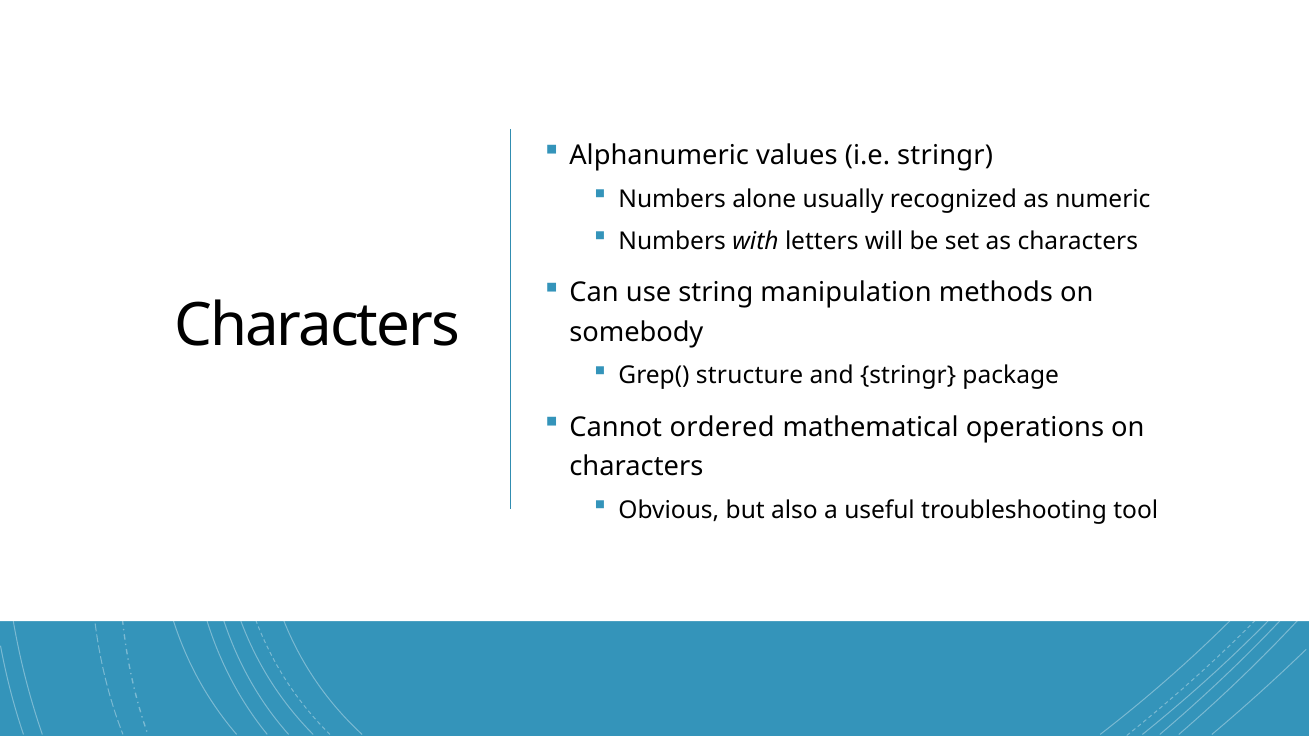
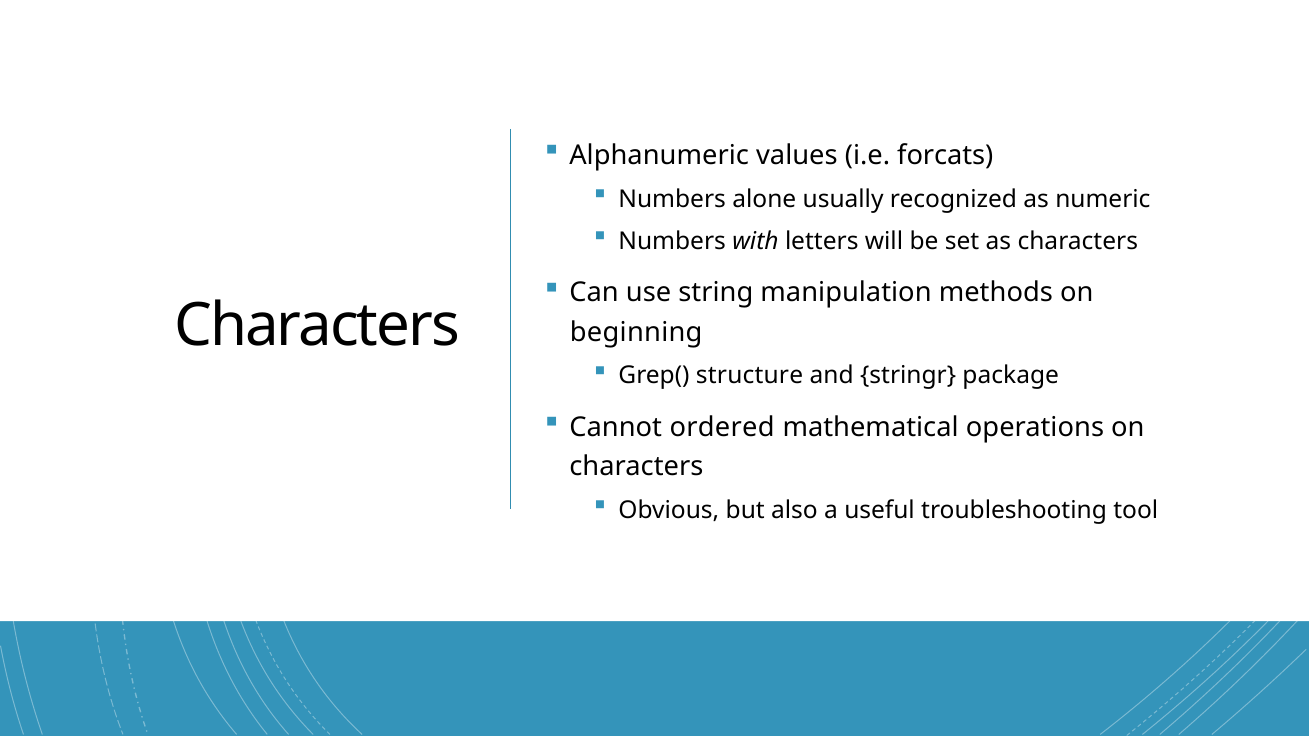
i.e stringr: stringr -> forcats
somebody: somebody -> beginning
